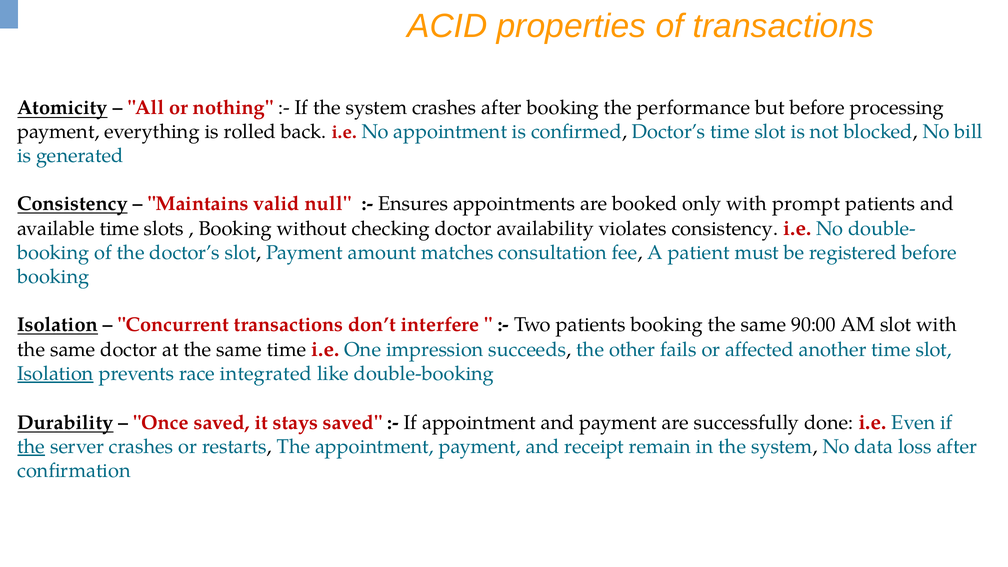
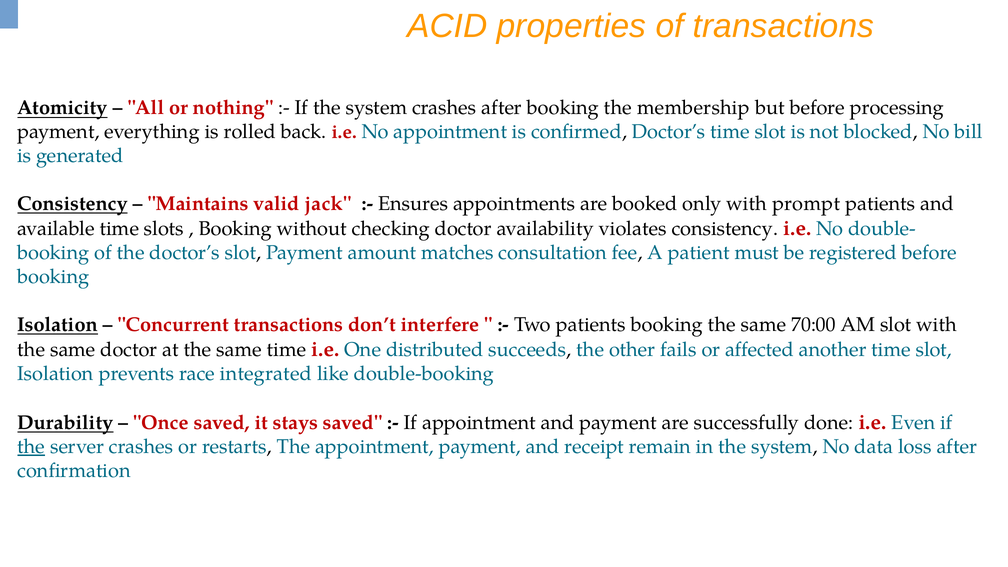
performance: performance -> membership
null: null -> jack
90:00: 90:00 -> 70:00
impression: impression -> distributed
Isolation at (55, 374) underline: present -> none
